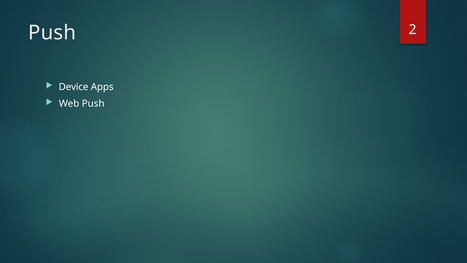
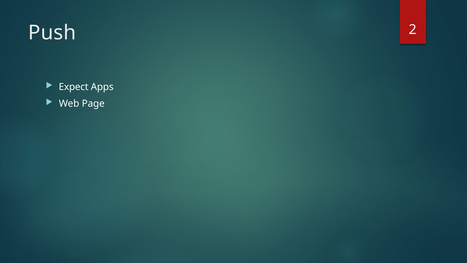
Device: Device -> Expect
Web Push: Push -> Page
